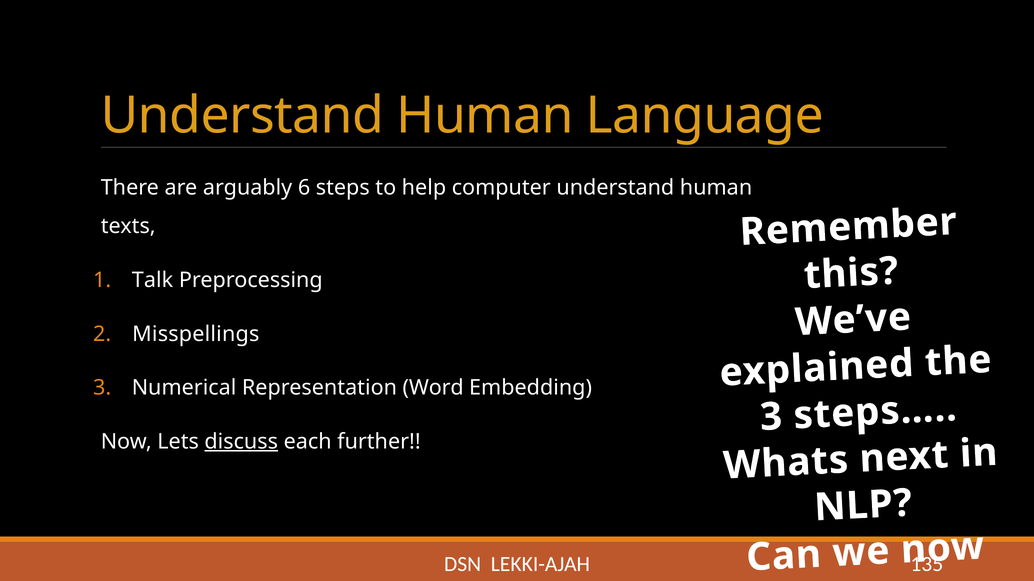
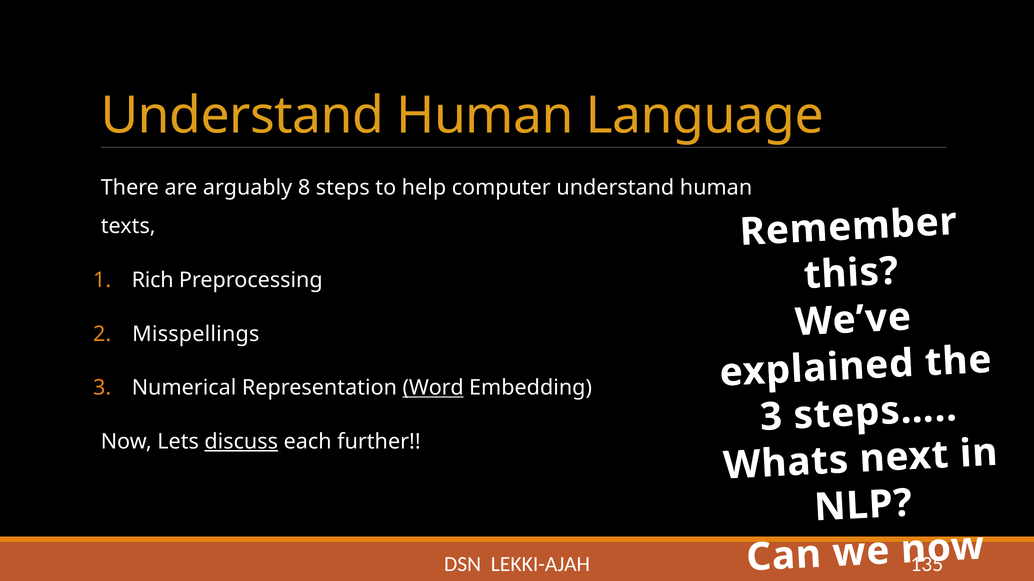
6: 6 -> 8
Talk: Talk -> Rich
Word underline: none -> present
